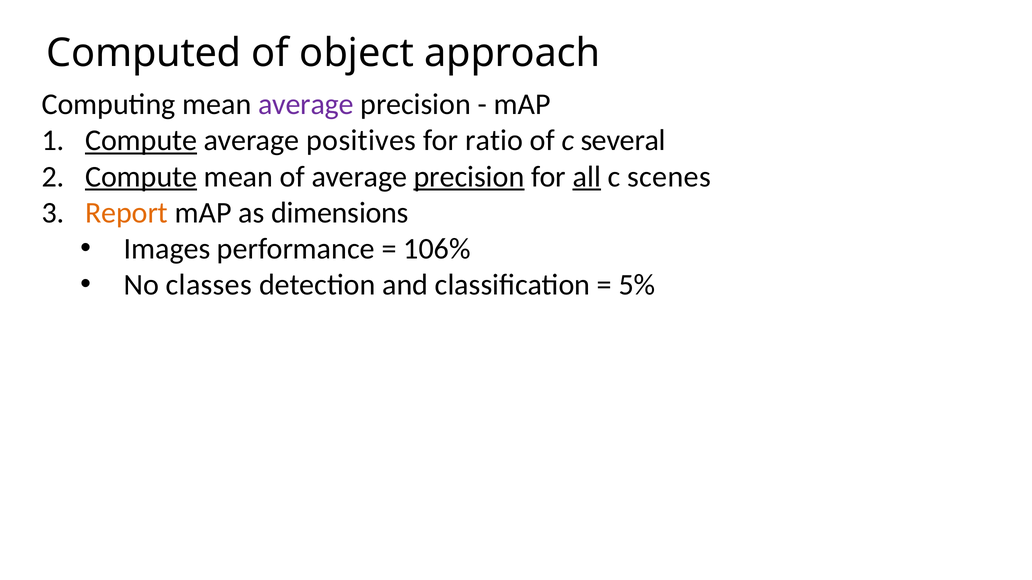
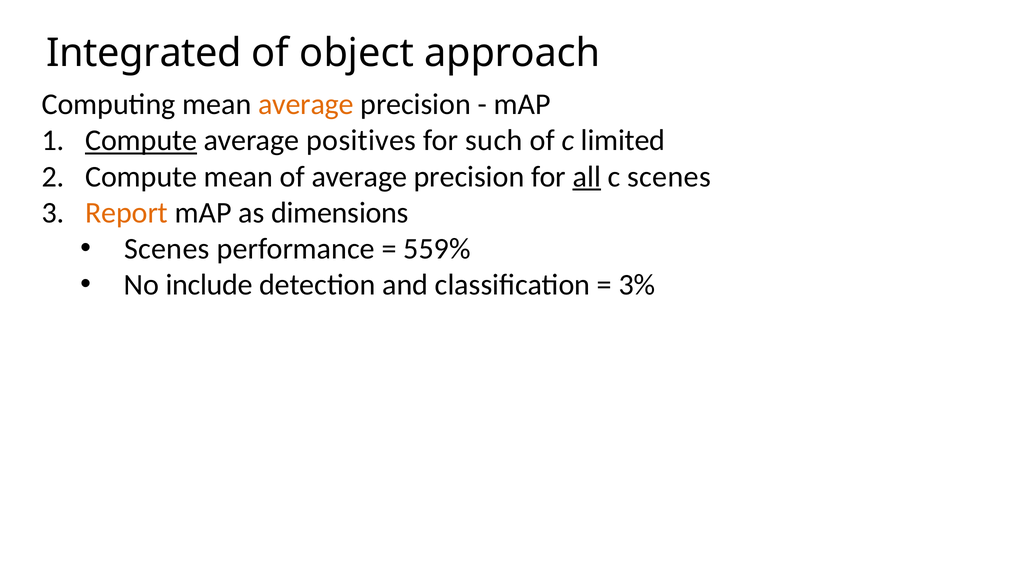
Computed: Computed -> Integrated
average at (306, 104) colour: purple -> orange
ratio: ratio -> such
several: several -> limited
Compute at (141, 177) underline: present -> none
precision at (469, 177) underline: present -> none
Images at (167, 249): Images -> Scenes
106%: 106% -> 559%
classes: classes -> include
5%: 5% -> 3%
